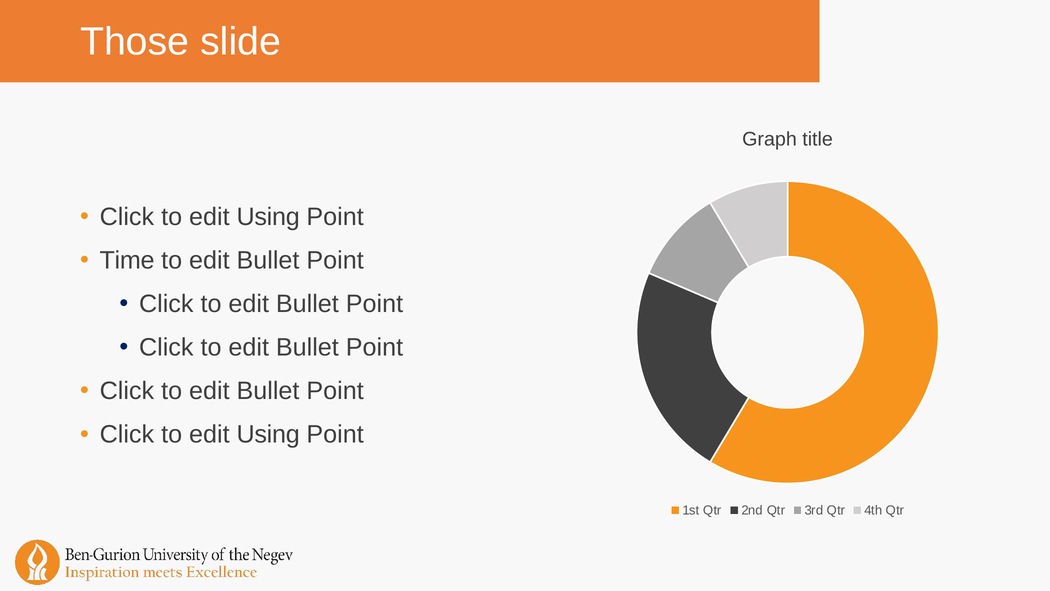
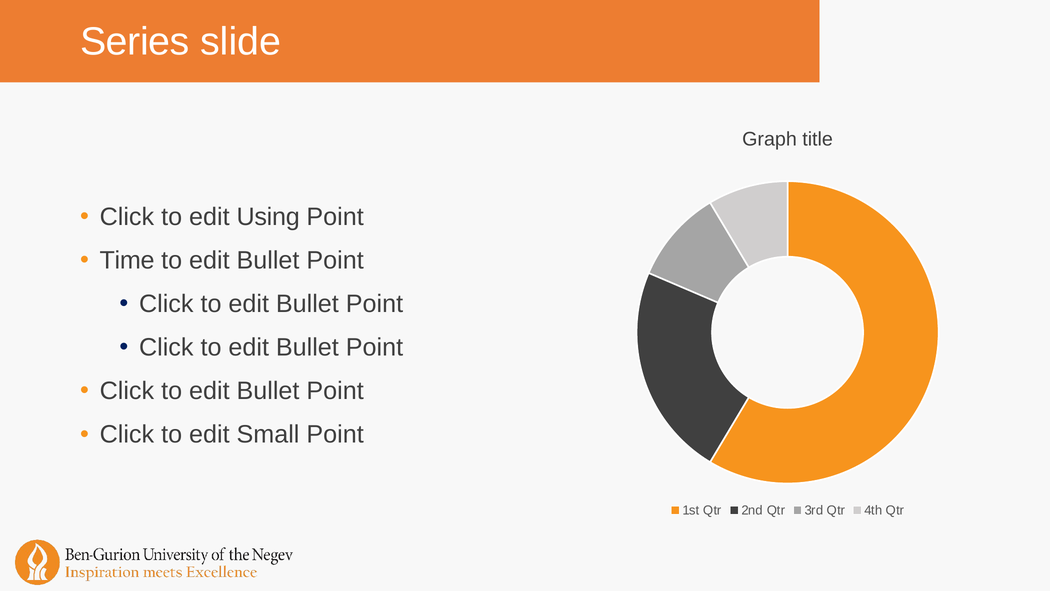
Those: Those -> Series
Using at (268, 434): Using -> Small
